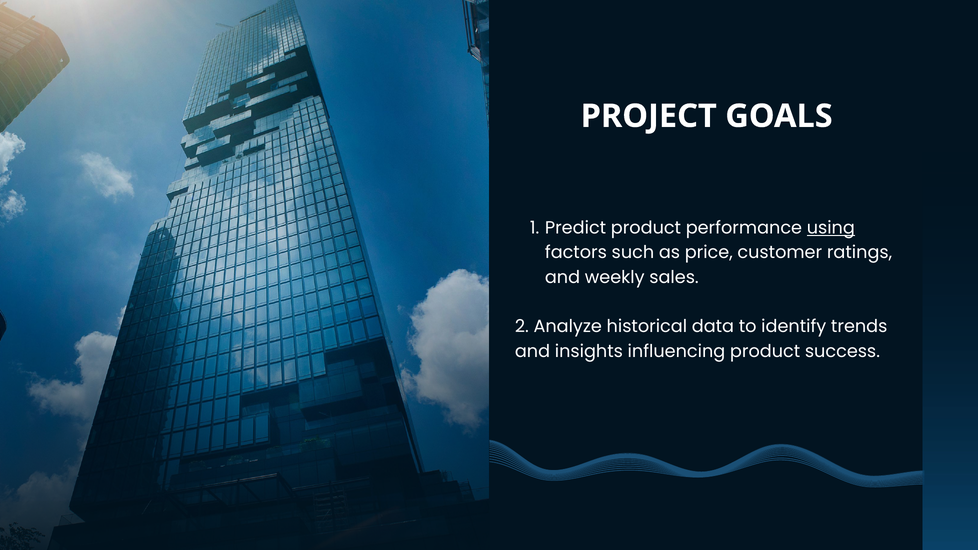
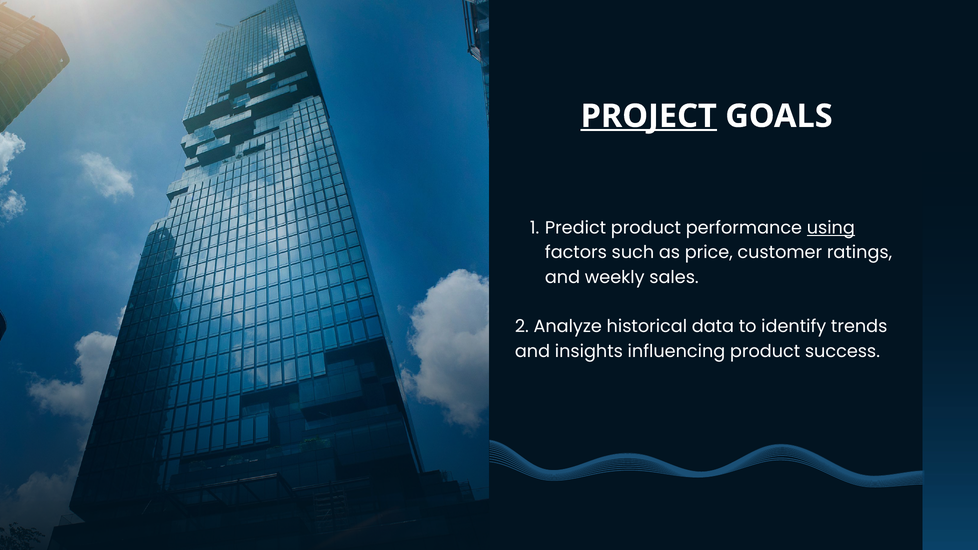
PROJECT underline: none -> present
